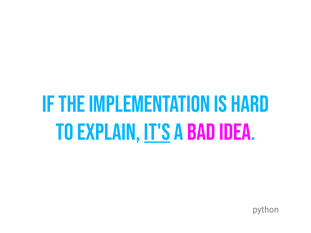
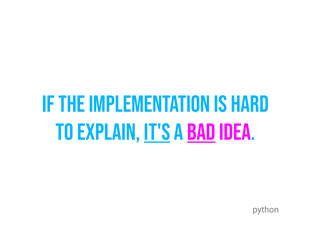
bad underline: none -> present
